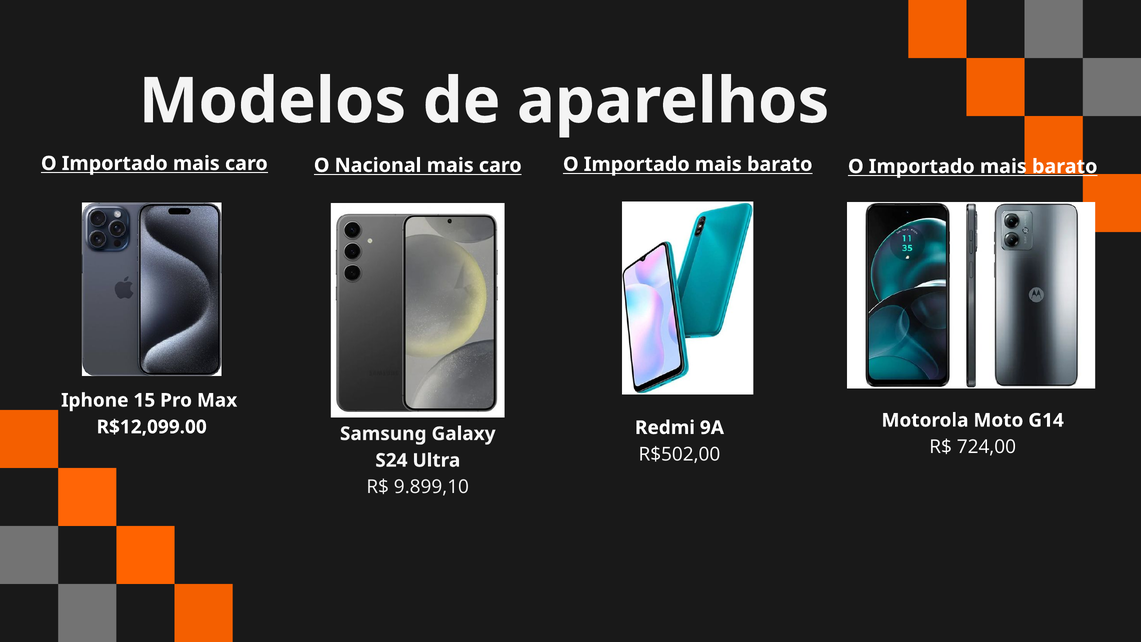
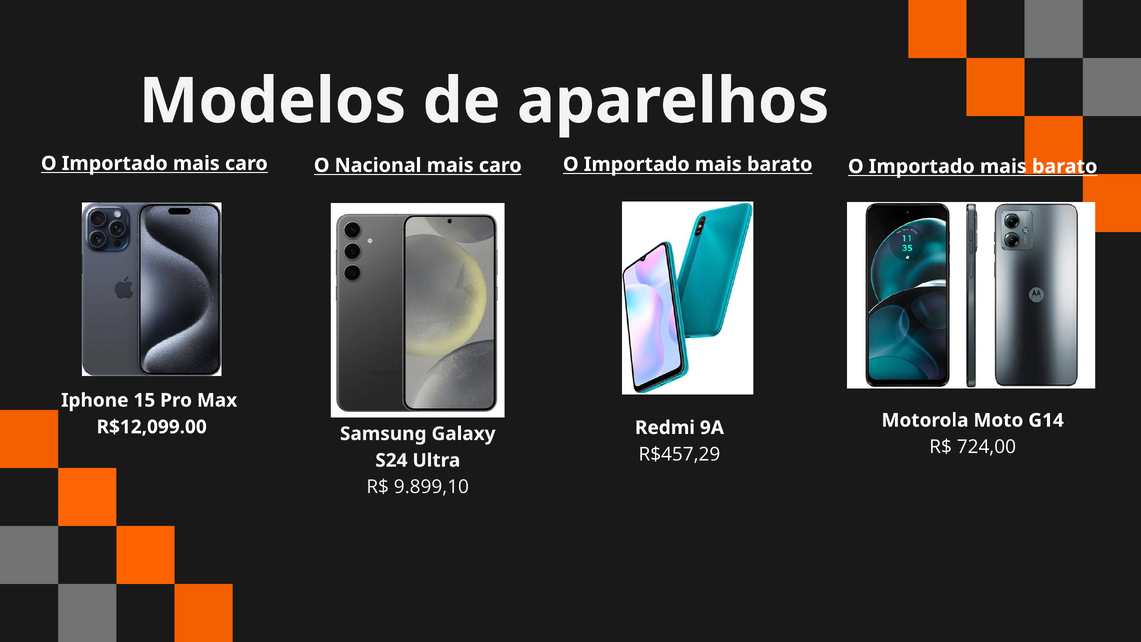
R$502,00: R$502,00 -> R$457,29
